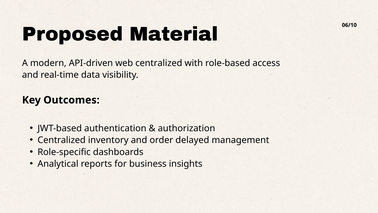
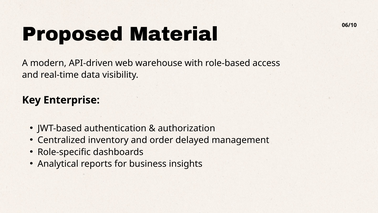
web centralized: centralized -> warehouse
Outcomes: Outcomes -> Enterprise
